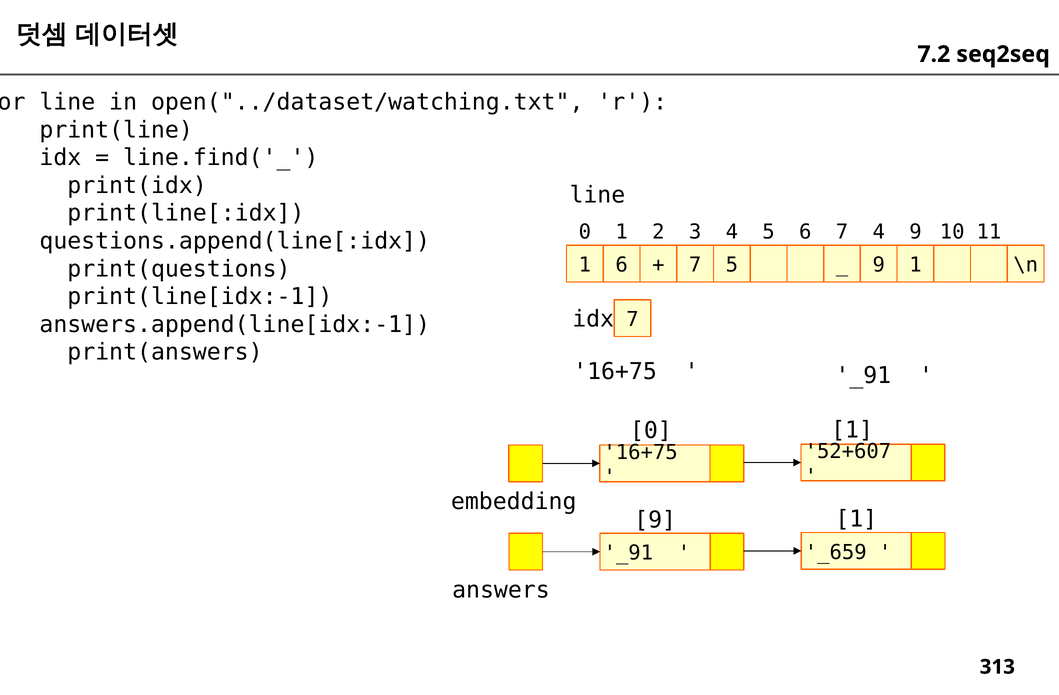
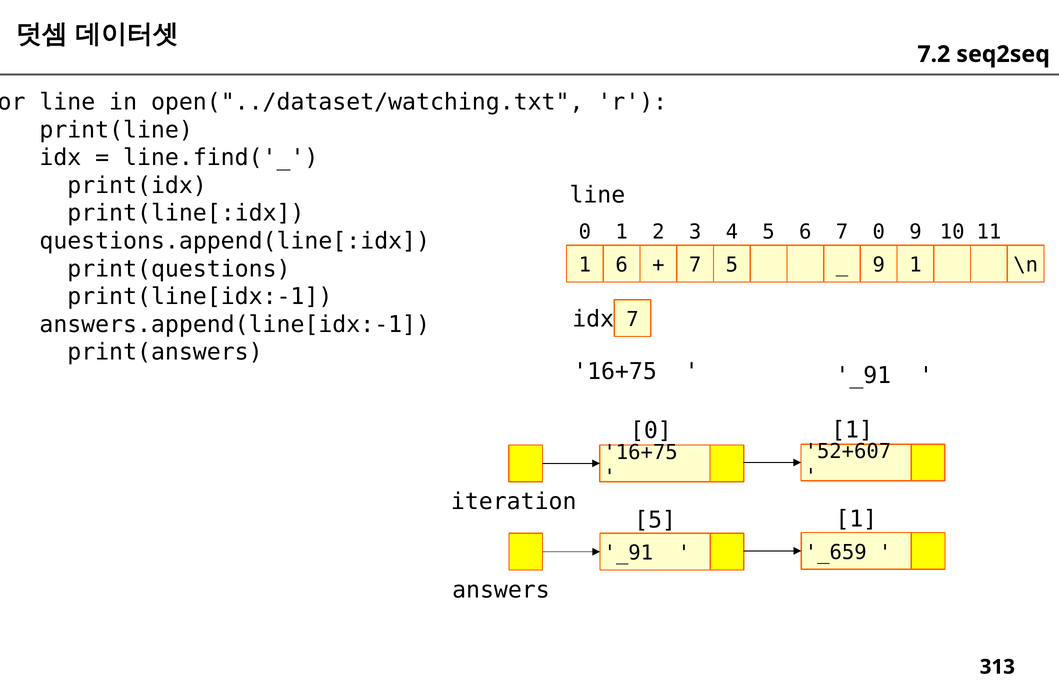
7 4: 4 -> 0
embedding: embedding -> iteration
9 at (655, 520): 9 -> 5
